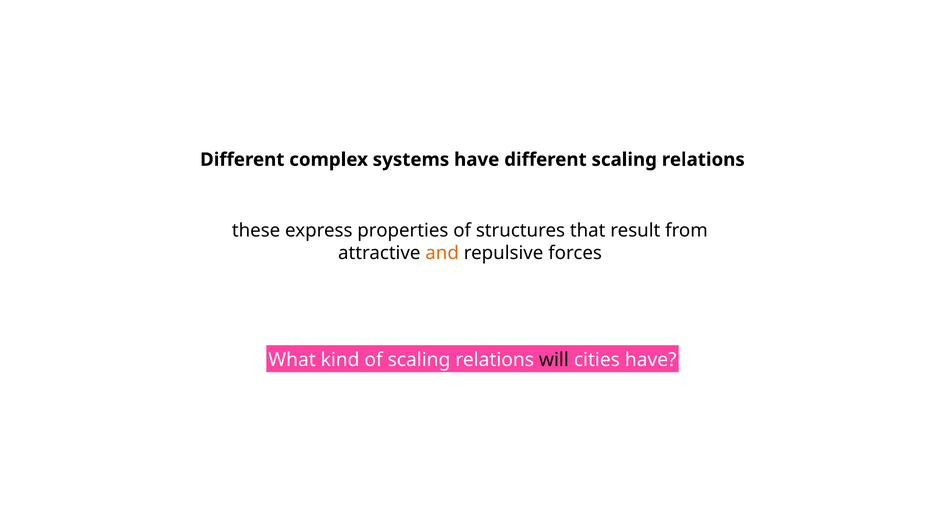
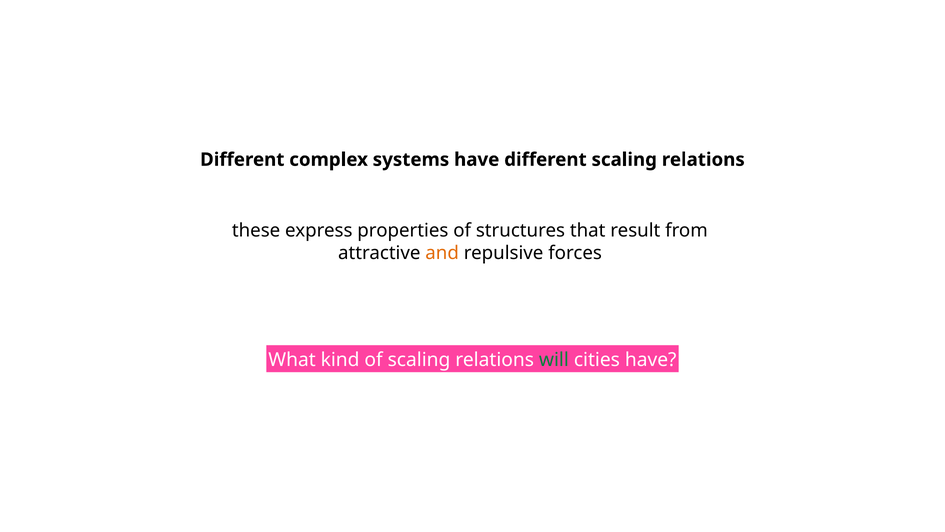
will colour: black -> green
